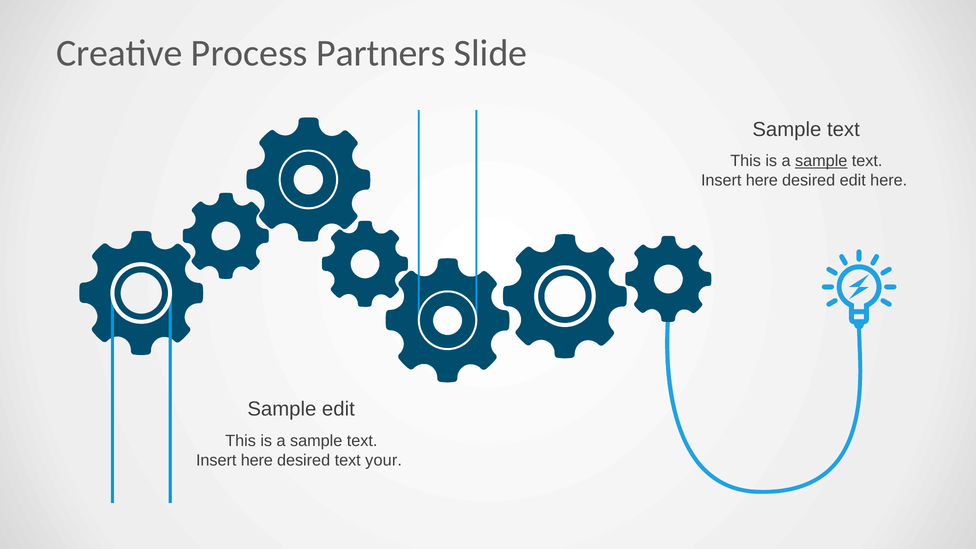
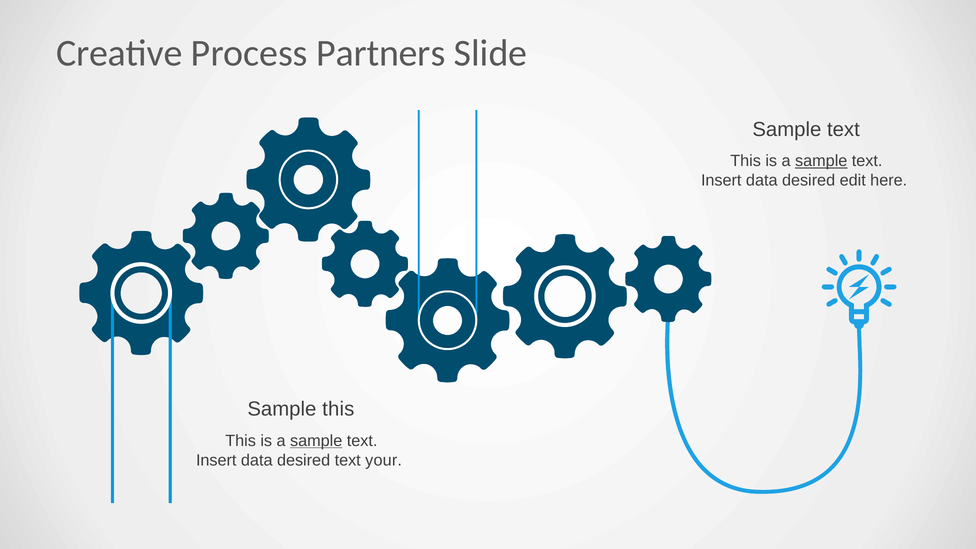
here at (762, 180): here -> data
Sample edit: edit -> this
sample at (316, 441) underline: none -> present
here at (257, 460): here -> data
